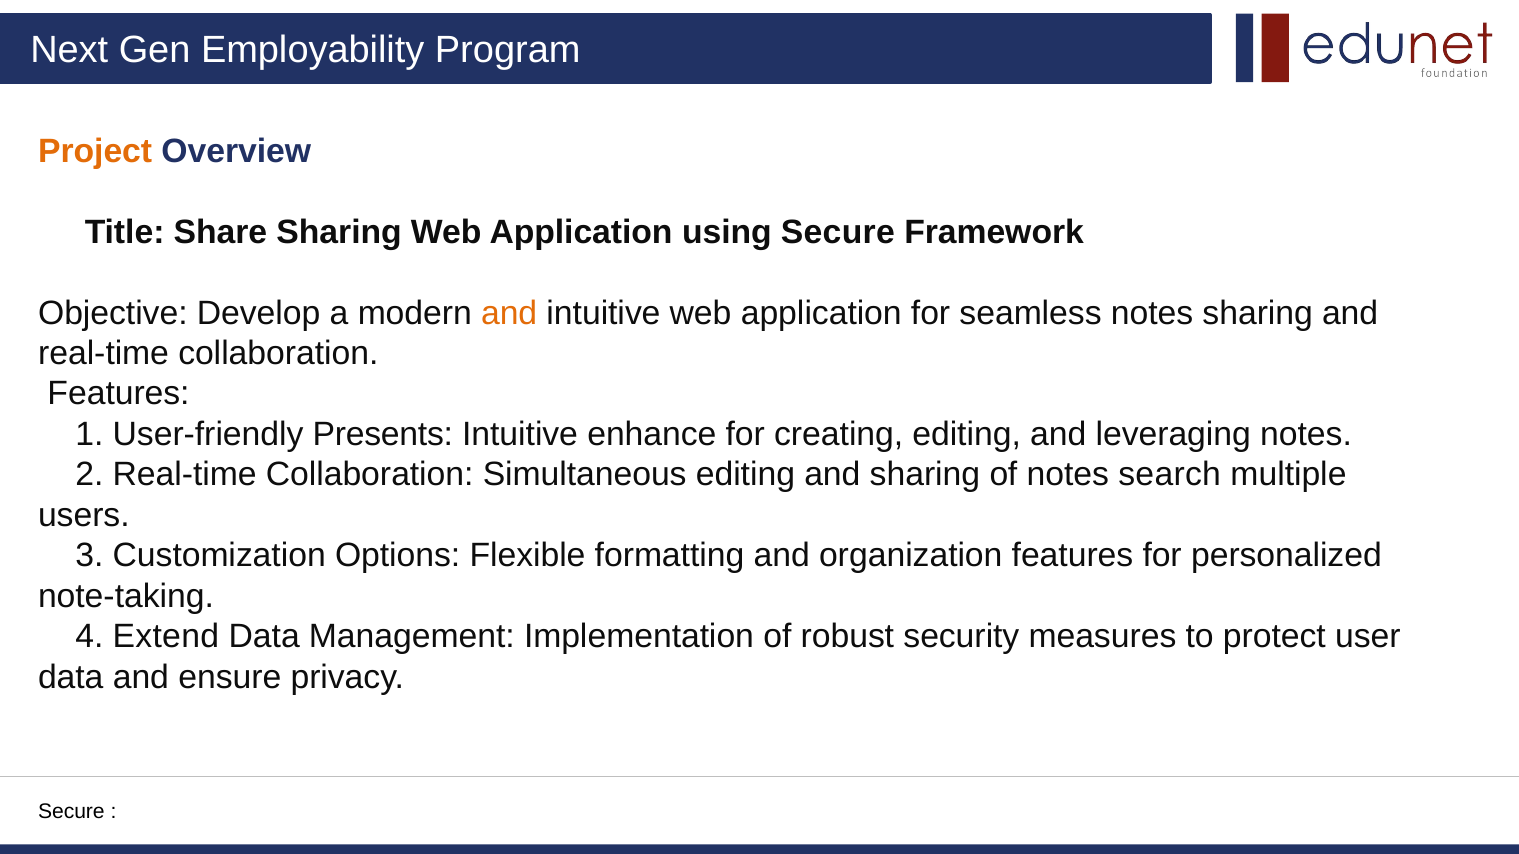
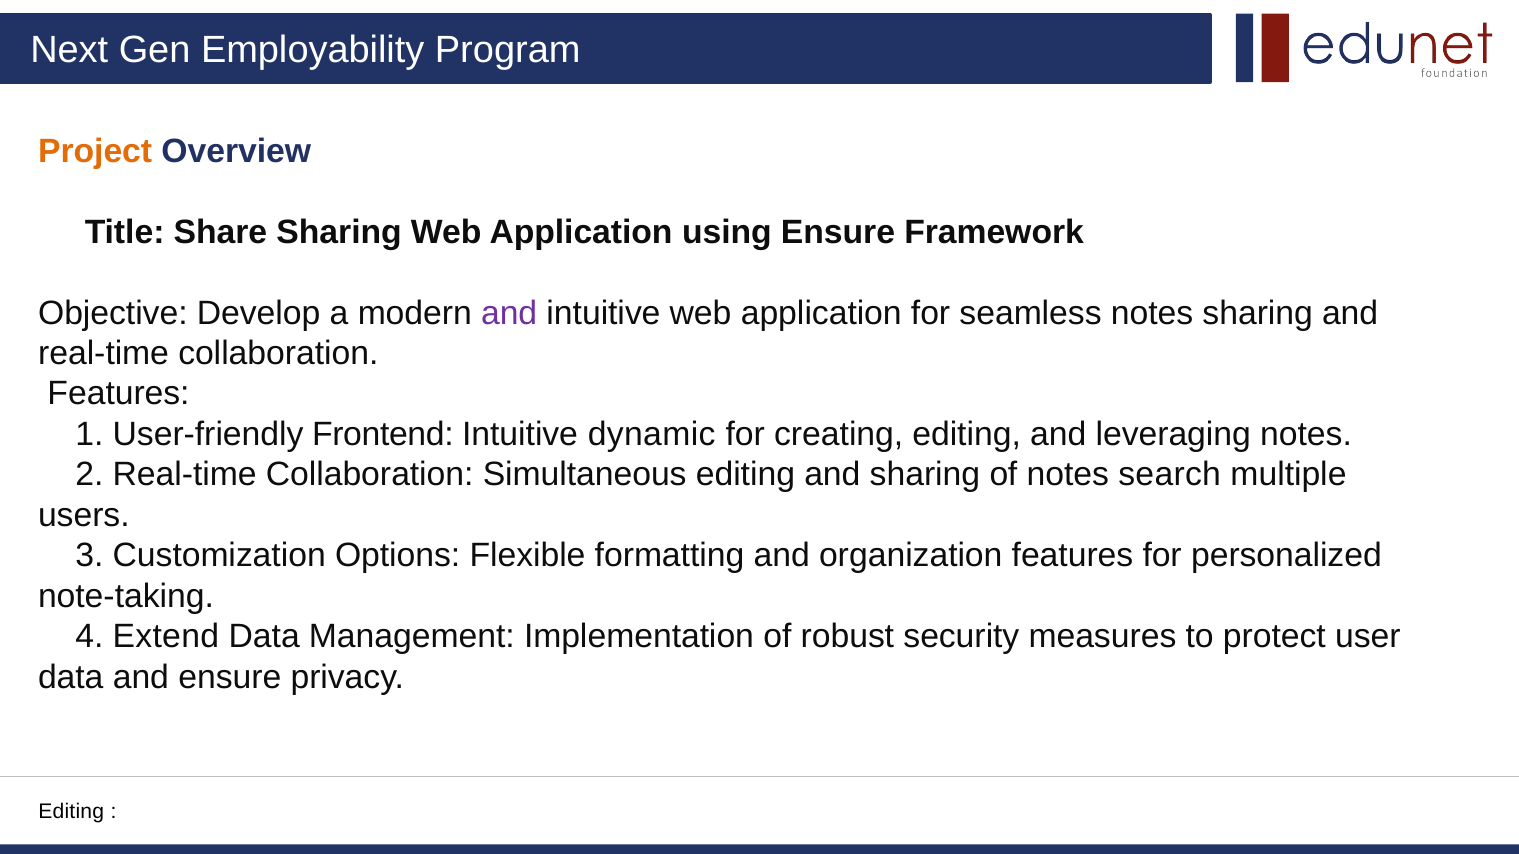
using Secure: Secure -> Ensure
and at (509, 313) colour: orange -> purple
Presents: Presents -> Frontend
enhance: enhance -> dynamic
Secure at (71, 812): Secure -> Editing
